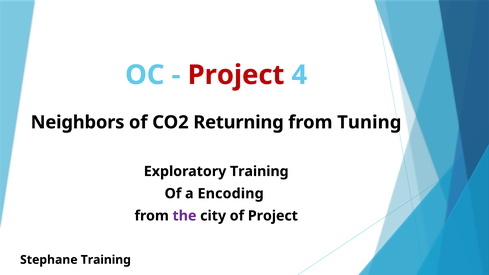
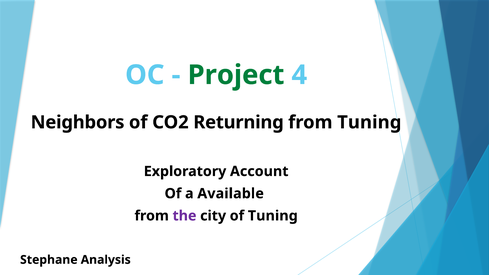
Project at (236, 75) colour: red -> green
Exploratory Training: Training -> Account
Encoding: Encoding -> Available
of Project: Project -> Tuning
Stephane Training: Training -> Analysis
